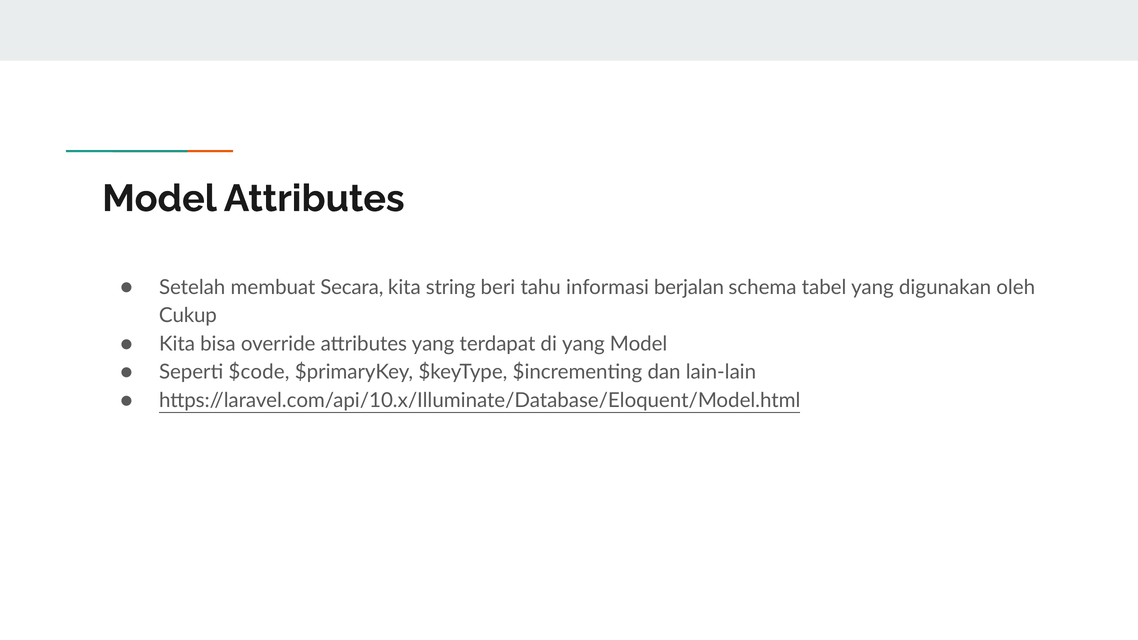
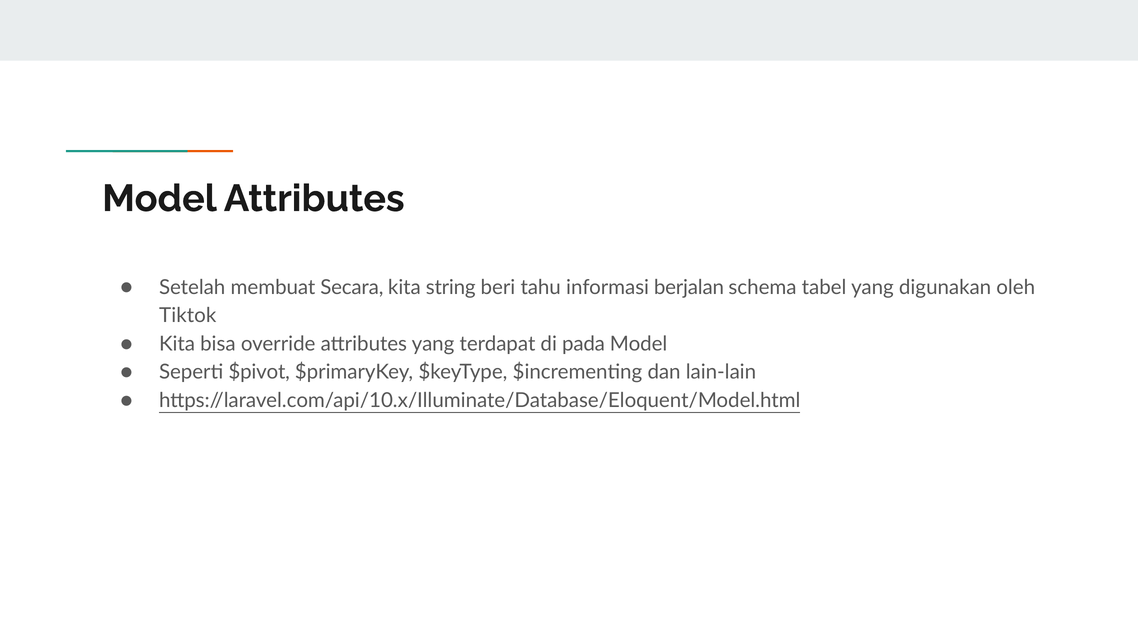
Cukup: Cukup -> Tiktok
di yang: yang -> pada
$code: $code -> $pivot
